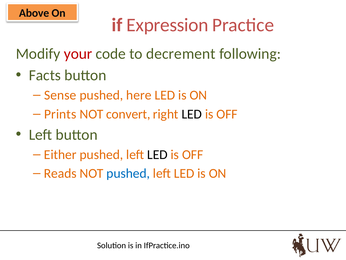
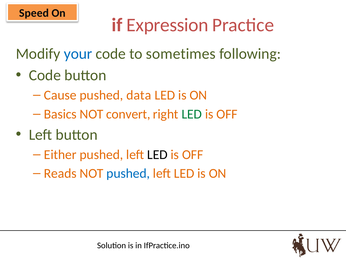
Above: Above -> Speed
your colour: red -> blue
decrement: decrement -> sometimes
Facts at (45, 75): Facts -> Code
Sense: Sense -> Cause
here: here -> data
Prints: Prints -> Basics
LED at (192, 114) colour: black -> green
